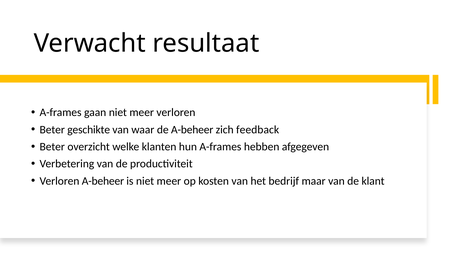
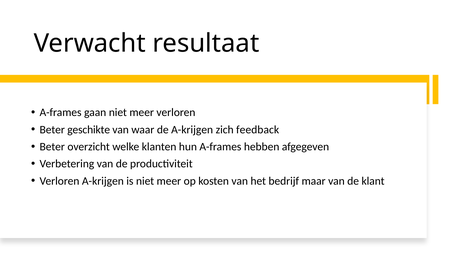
de A-beheer: A-beheer -> A-krijgen
Verloren A-beheer: A-beheer -> A-krijgen
